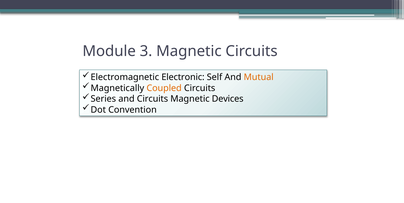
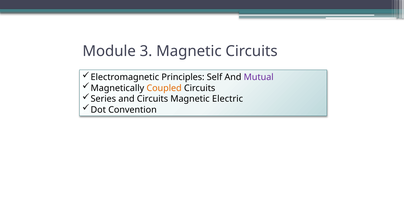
Electronic: Electronic -> Principles
Mutual colour: orange -> purple
Devices: Devices -> Electric
